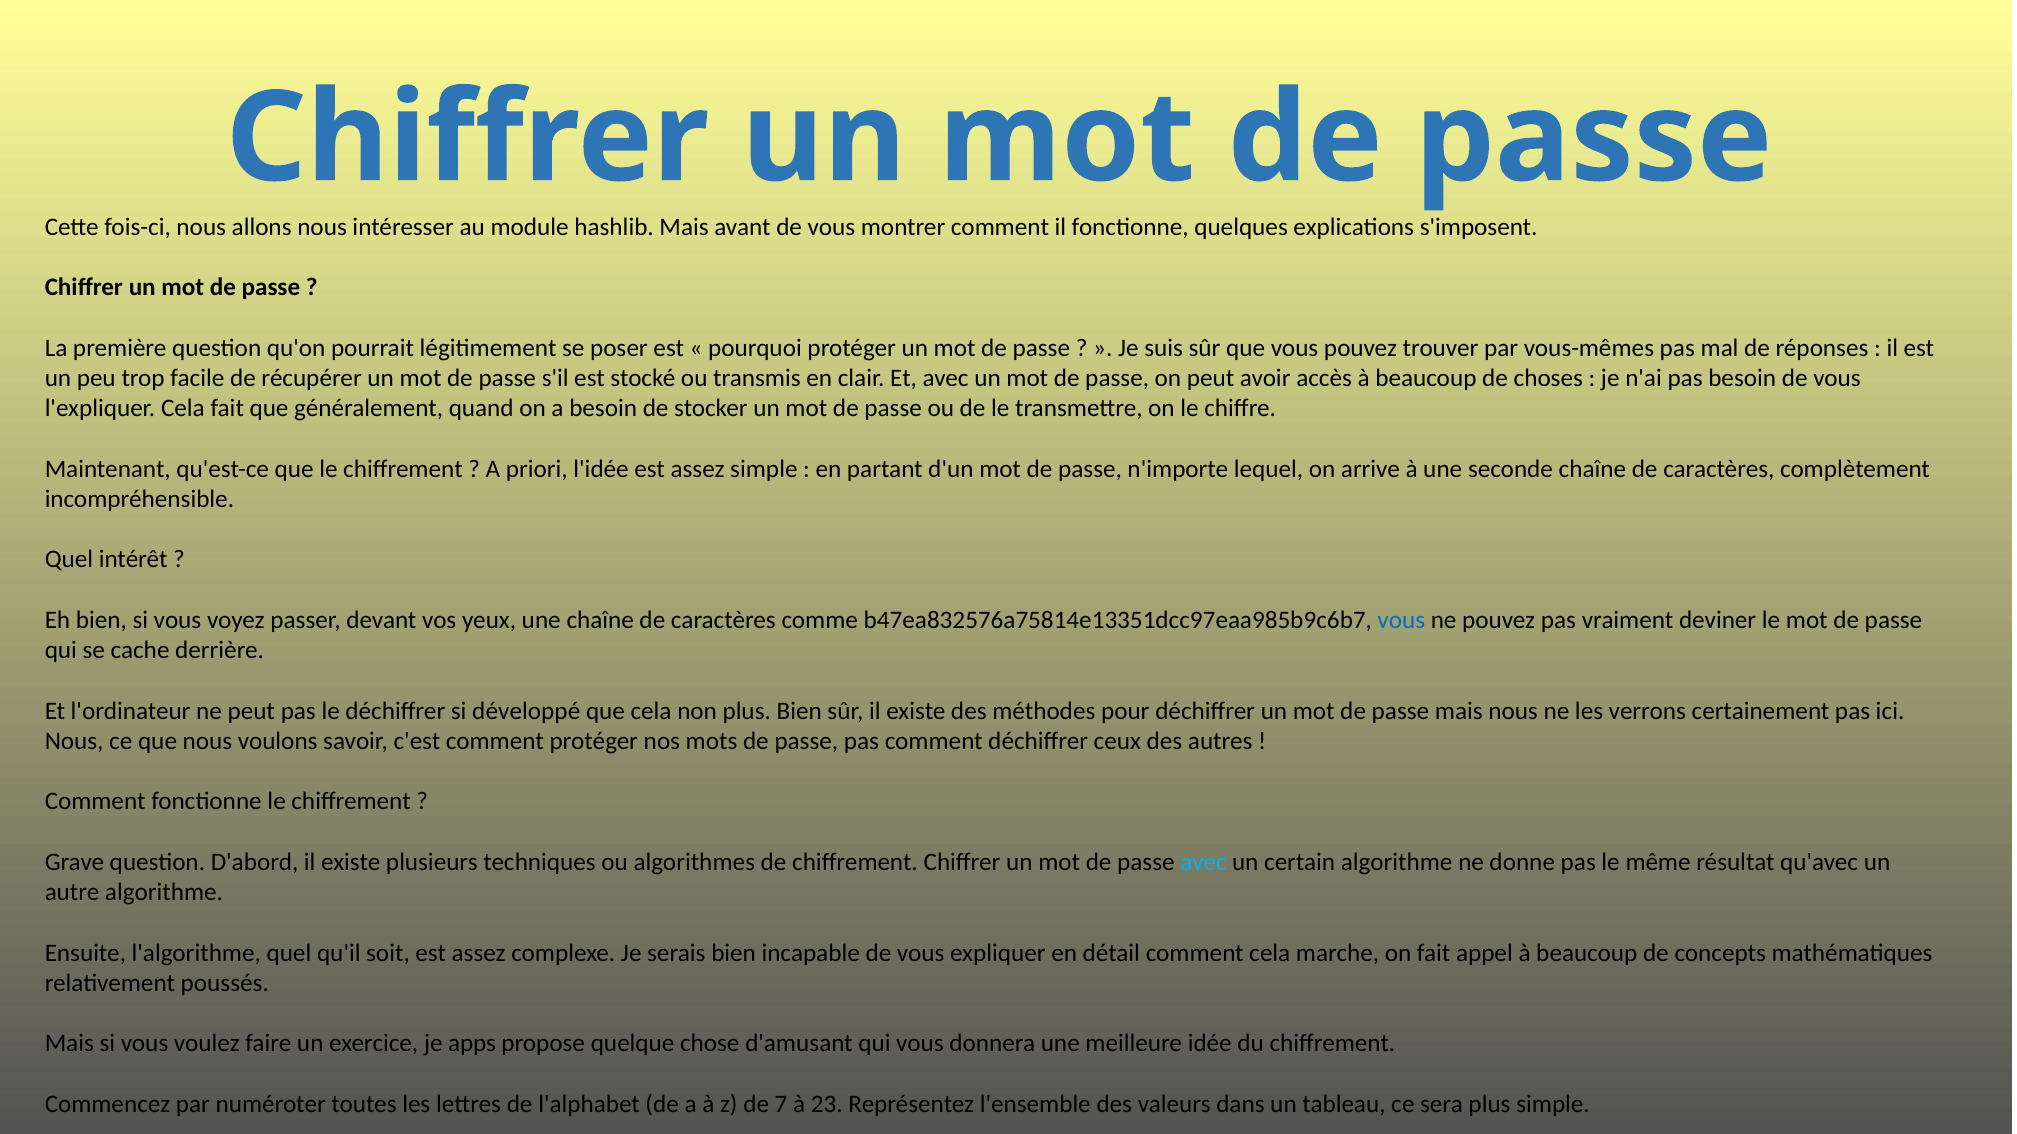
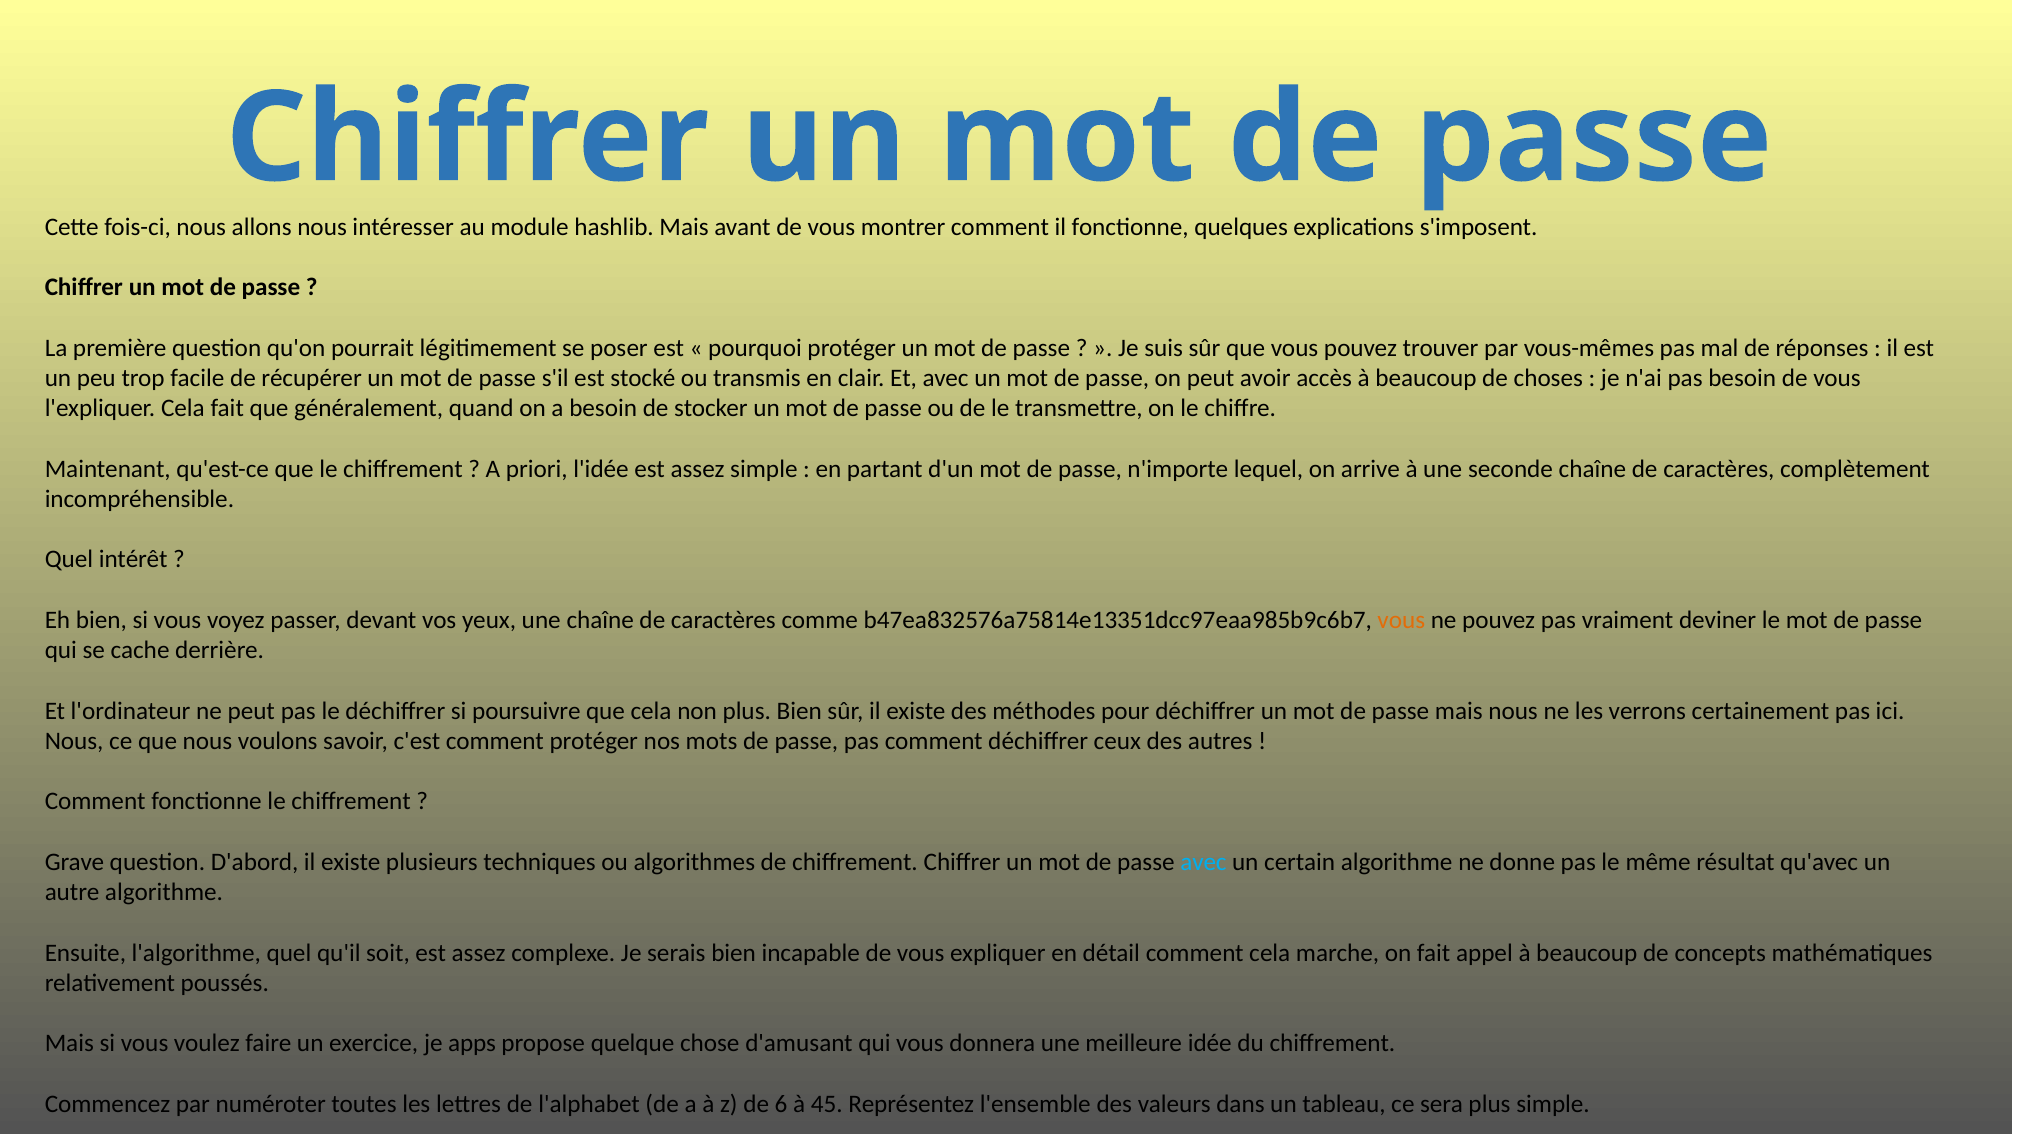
vous at (1401, 620) colour: blue -> orange
développé: développé -> poursuivre
7: 7 -> 6
23: 23 -> 45
